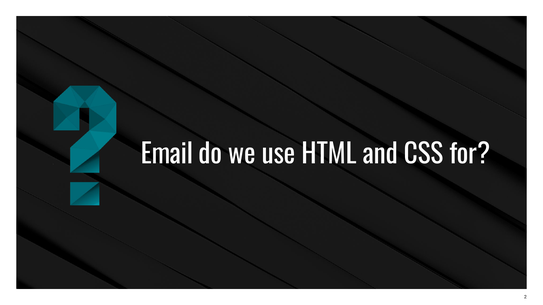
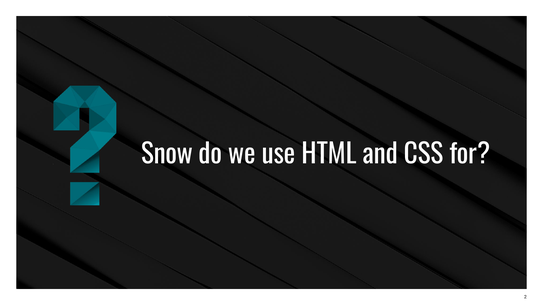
Email: Email -> Snow
